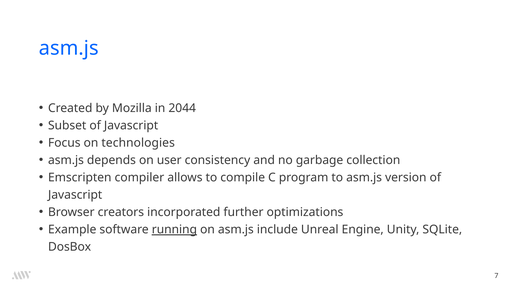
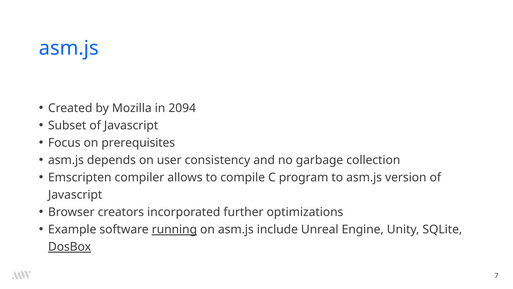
2044: 2044 -> 2094
technologies: technologies -> prerequisites
DosBox underline: none -> present
